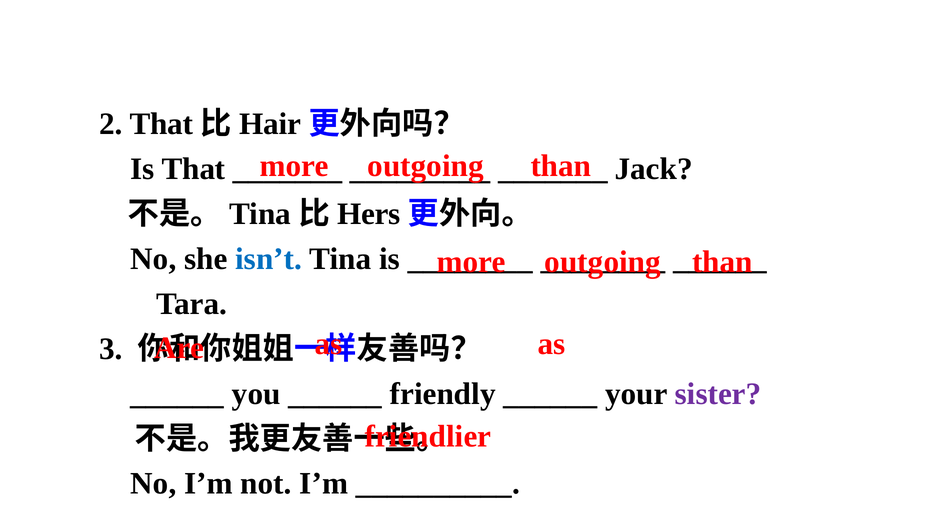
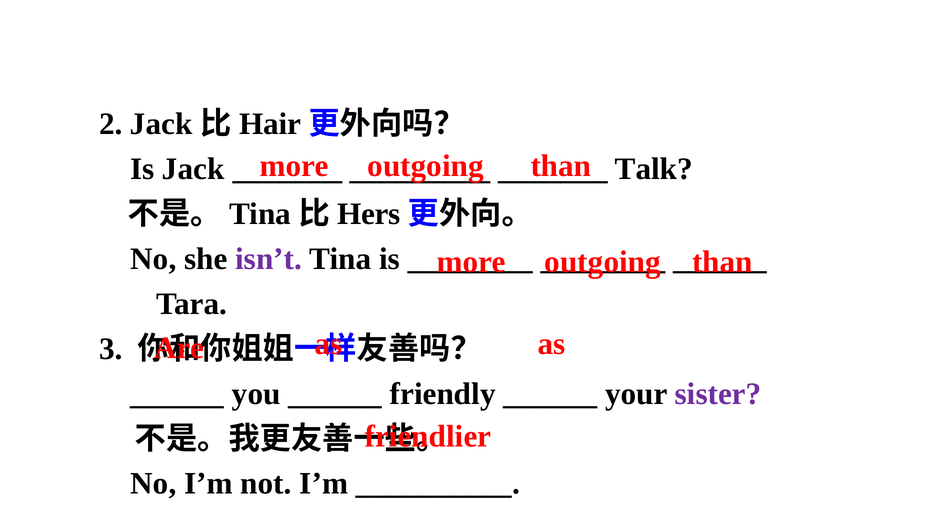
2 That: That -> Jack
Is That: That -> Jack
Jack: Jack -> Talk
isn’t colour: blue -> purple
